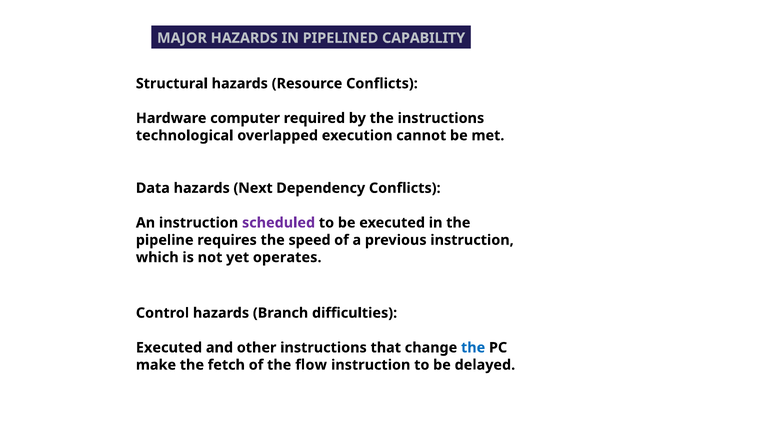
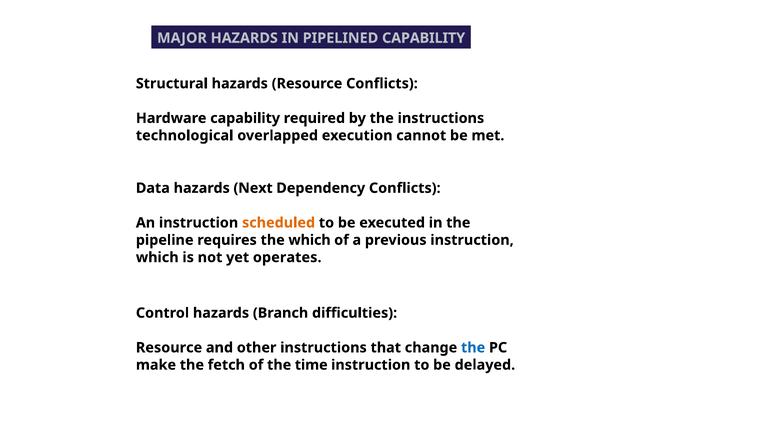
Hardware computer: computer -> capability
scheduled colour: purple -> orange
the speed: speed -> which
Executed at (169, 347): Executed -> Resource
flow: flow -> time
